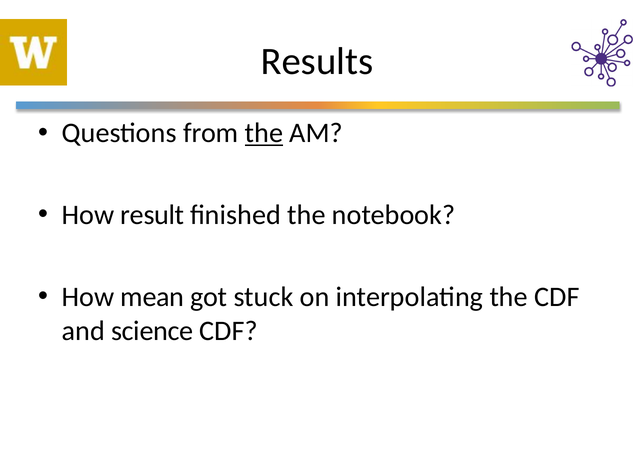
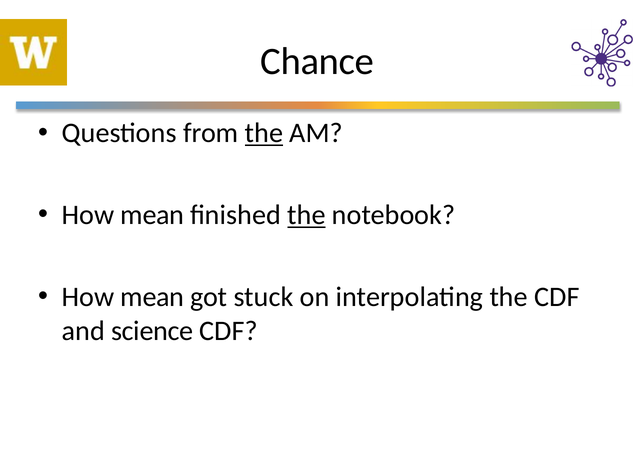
Results: Results -> Chance
result at (152, 215): result -> mean
the at (306, 215) underline: none -> present
